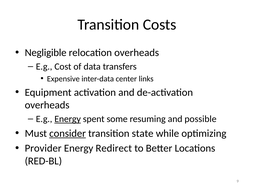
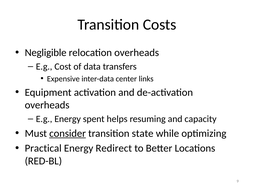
Energy at (68, 119) underline: present -> none
some: some -> helps
possible: possible -> capacity
Provider: Provider -> Practical
